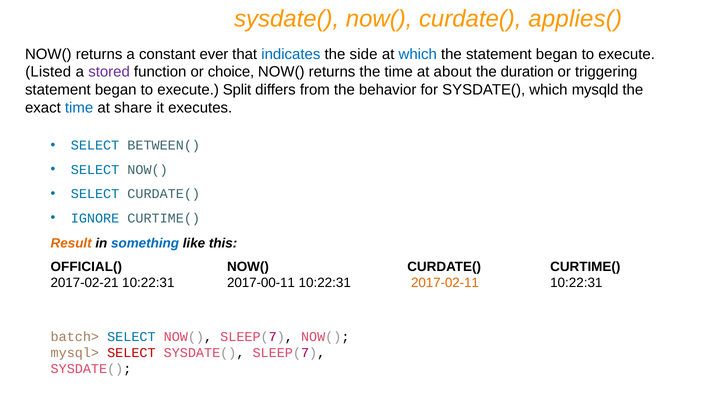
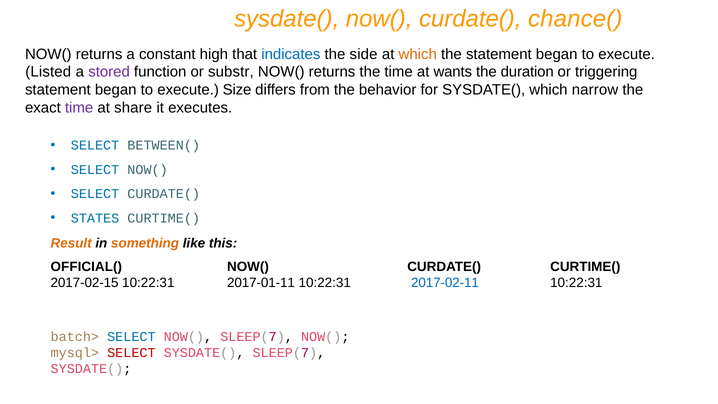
applies(: applies( -> chance(
ever: ever -> high
which at (418, 54) colour: blue -> orange
choice: choice -> substr
about: about -> wants
Split: Split -> Size
mysqld: mysqld -> narrow
time at (79, 108) colour: blue -> purple
IGNORE: IGNORE -> STATES
something colour: blue -> orange
2017-02-21: 2017-02-21 -> 2017-02-15
2017-00-11: 2017-00-11 -> 2017-01-11
2017-02-11 colour: orange -> blue
